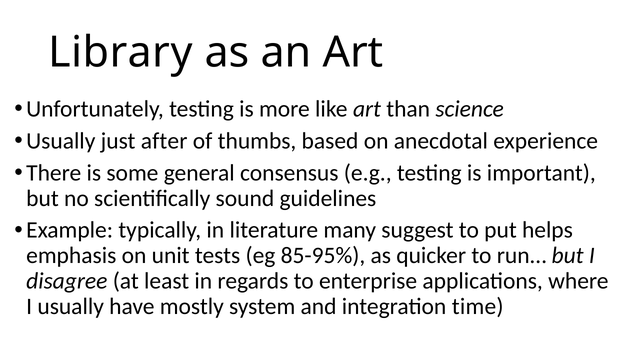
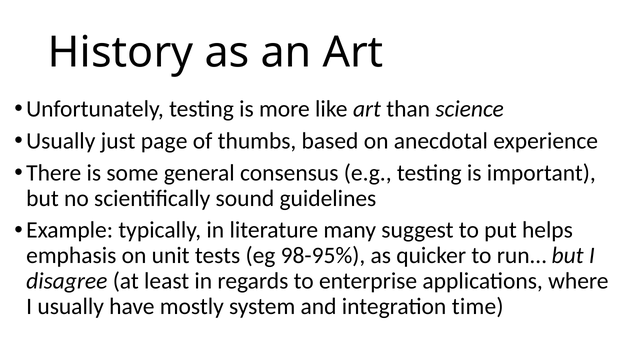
Library: Library -> History
after: after -> page
85-95%: 85-95% -> 98-95%
